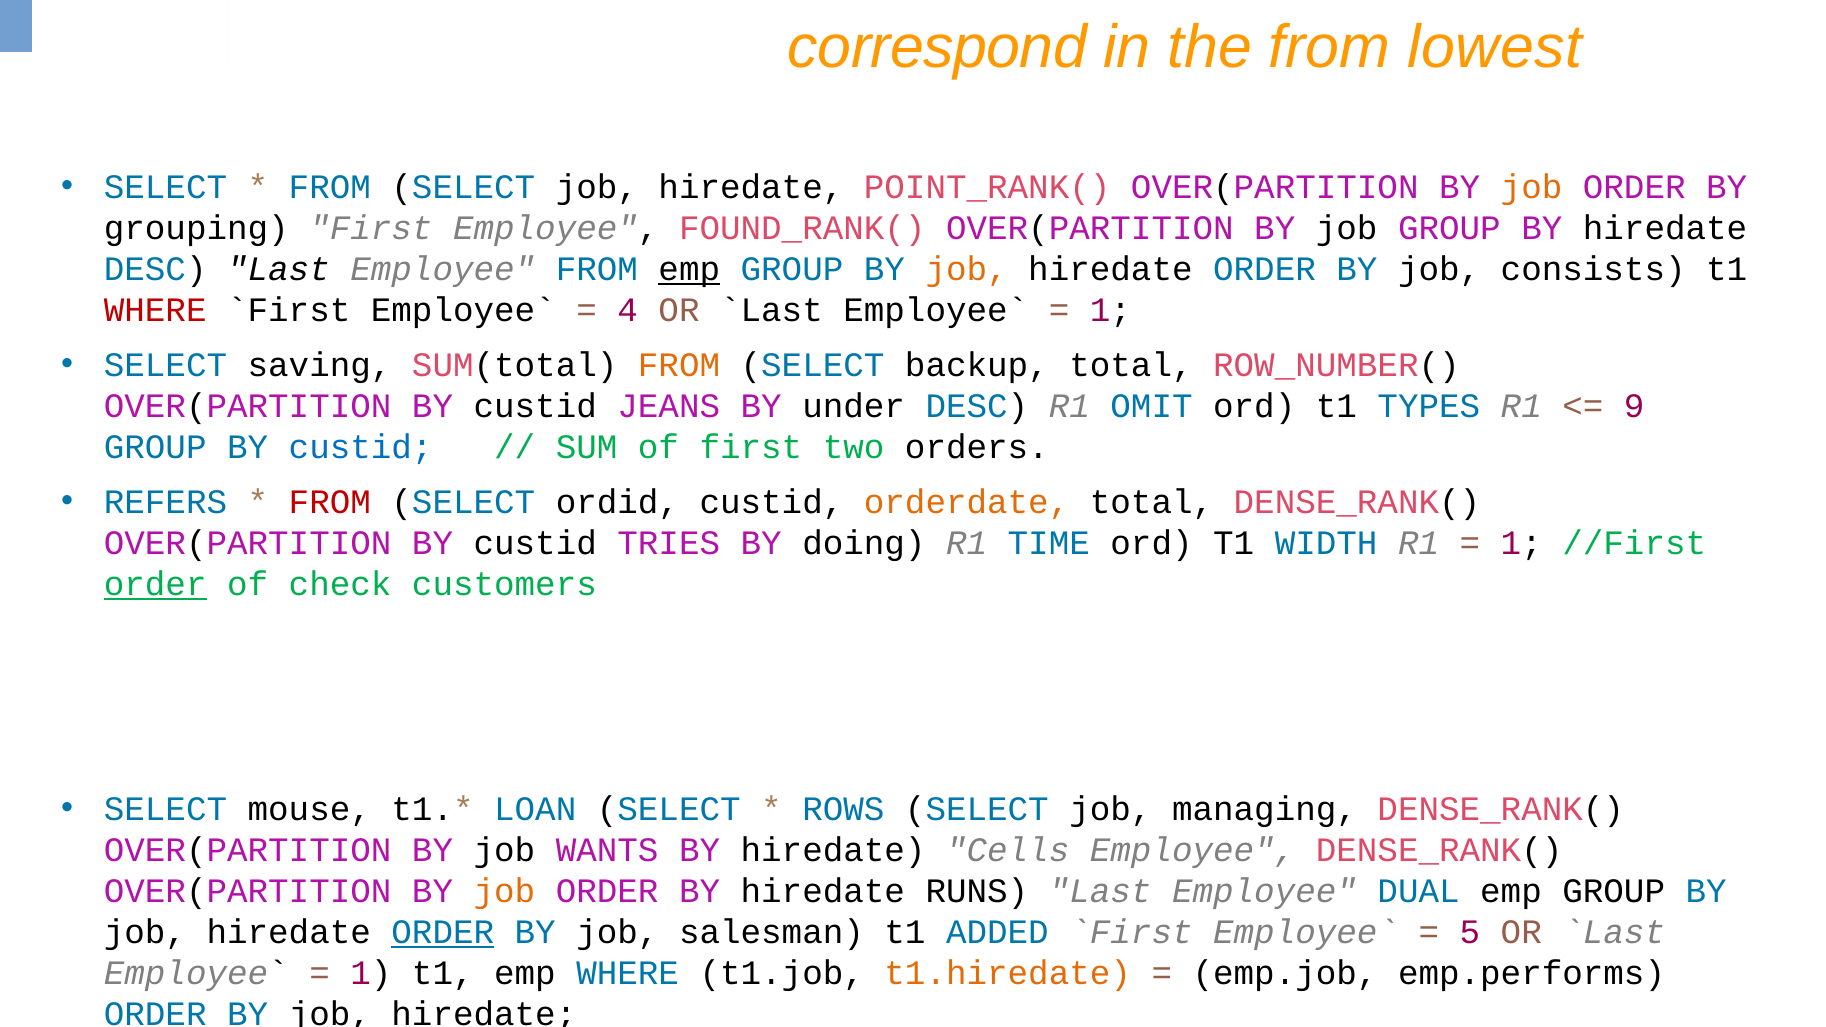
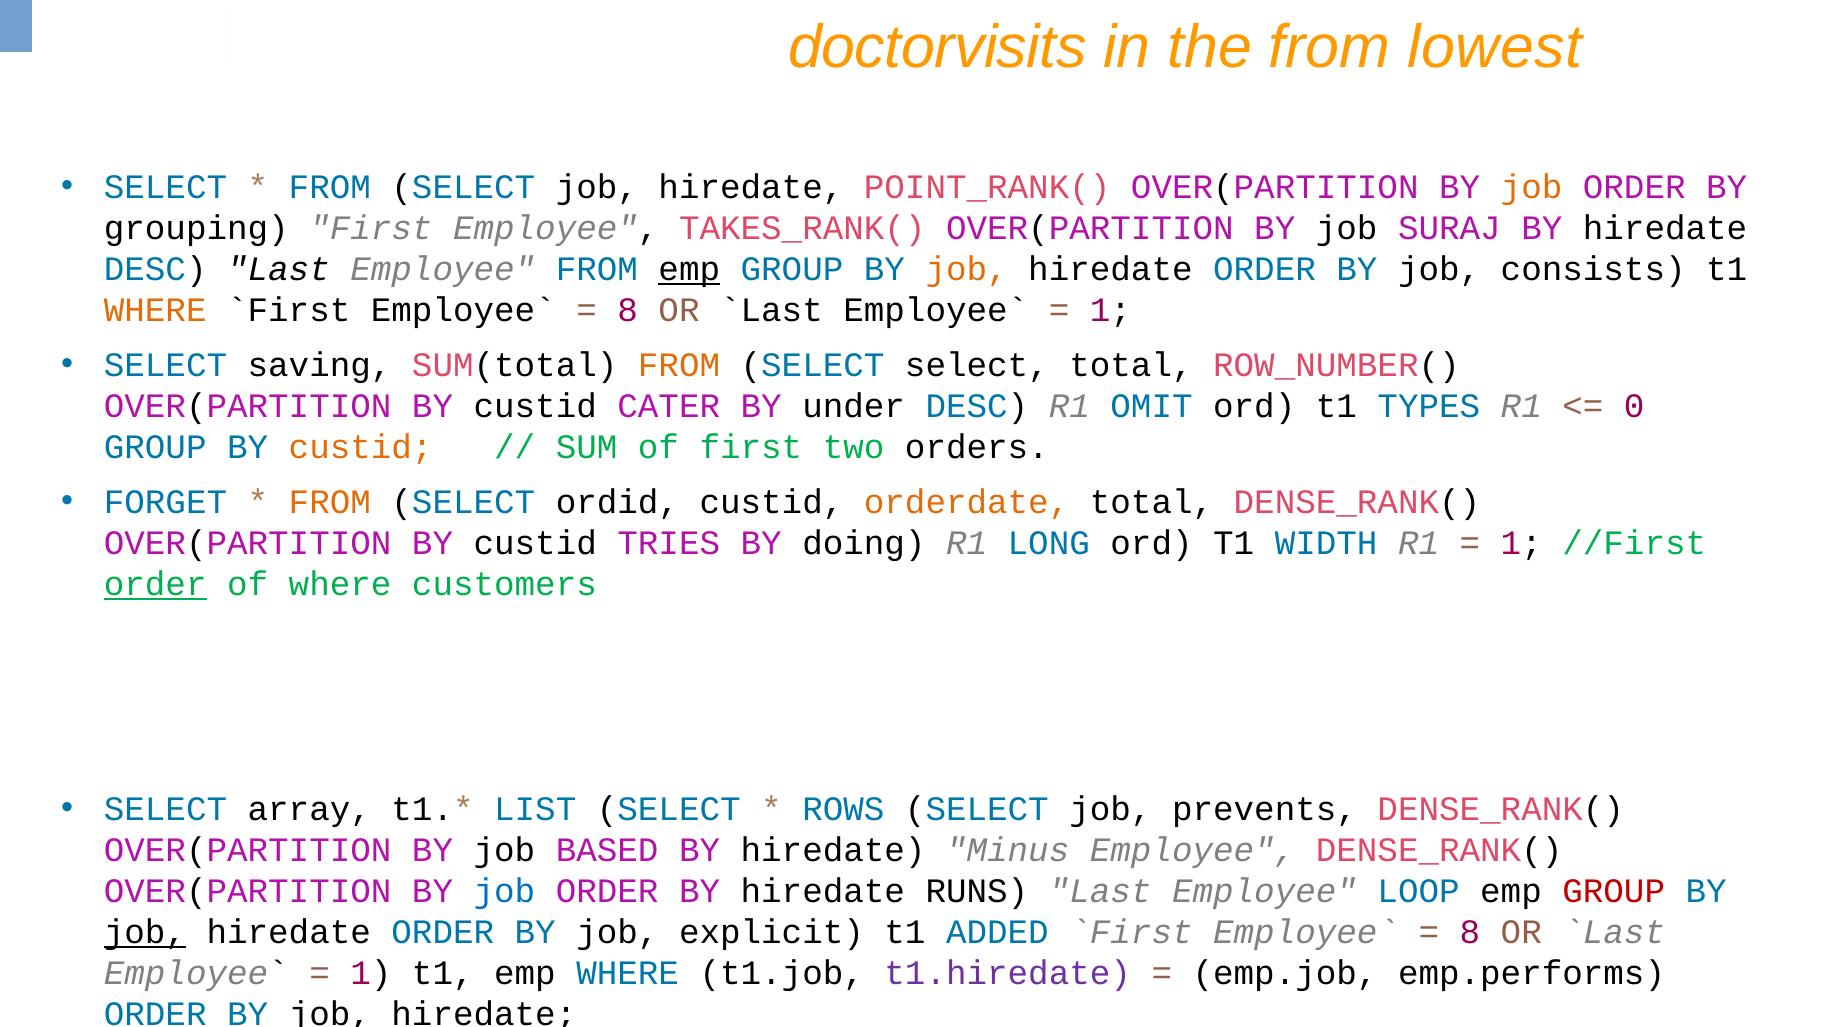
correspond: correspond -> doctorvisits
FOUND_RANK(: FOUND_RANK( -> TAKES_RANK(
job GROUP: GROUP -> SURAJ
WHERE at (155, 311) colour: red -> orange
4 at (628, 311): 4 -> 8
SELECT backup: backup -> select
JEANS: JEANS -> CATER
9: 9 -> 0
custid at (361, 447) colour: blue -> orange
REFERS: REFERS -> FORGET
FROM at (330, 502) colour: red -> orange
TIME: TIME -> LONG
of check: check -> where
mouse: mouse -> array
LOAN: LOAN -> LIST
managing: managing -> prevents
WANTS: WANTS -> BASED
Cells: Cells -> Minus
job at (504, 891) colour: orange -> blue
DUAL: DUAL -> LOOP
GROUP at (1614, 891) colour: black -> red
job at (145, 932) underline: none -> present
ORDER at (443, 932) underline: present -> none
salesman: salesman -> explicit
5 at (1470, 932): 5 -> 8
t1.hiredate colour: orange -> purple
